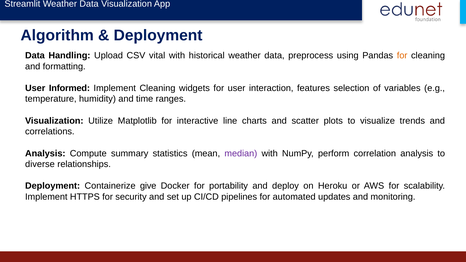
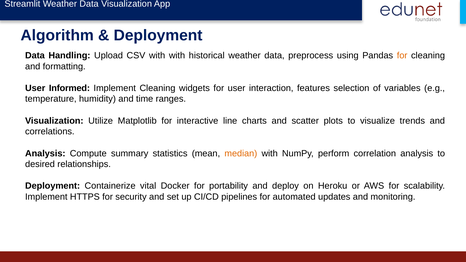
CSV vital: vital -> with
median colour: purple -> orange
diverse: diverse -> desired
give: give -> vital
